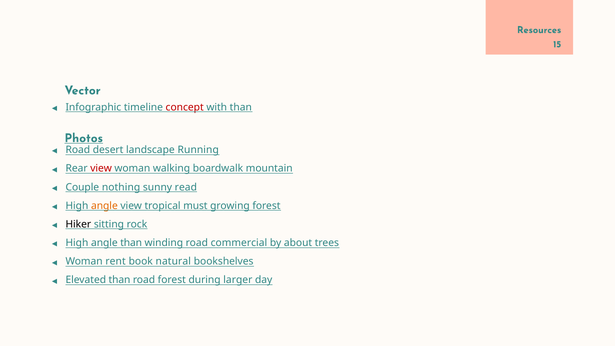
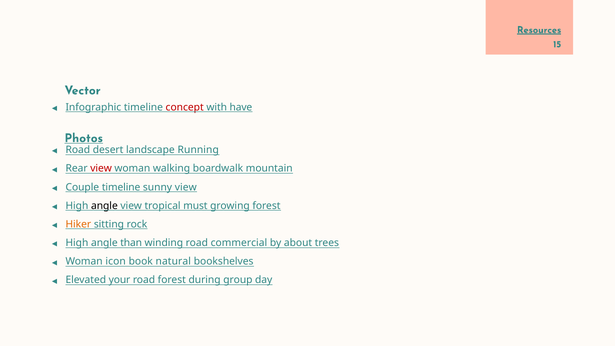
Resources underline: none -> present
with than: than -> have
Couple nothing: nothing -> timeline
sunny read: read -> view
angle at (104, 206) colour: orange -> black
Hiker colour: black -> orange
rent: rent -> icon
Elevated than: than -> your
larger: larger -> group
